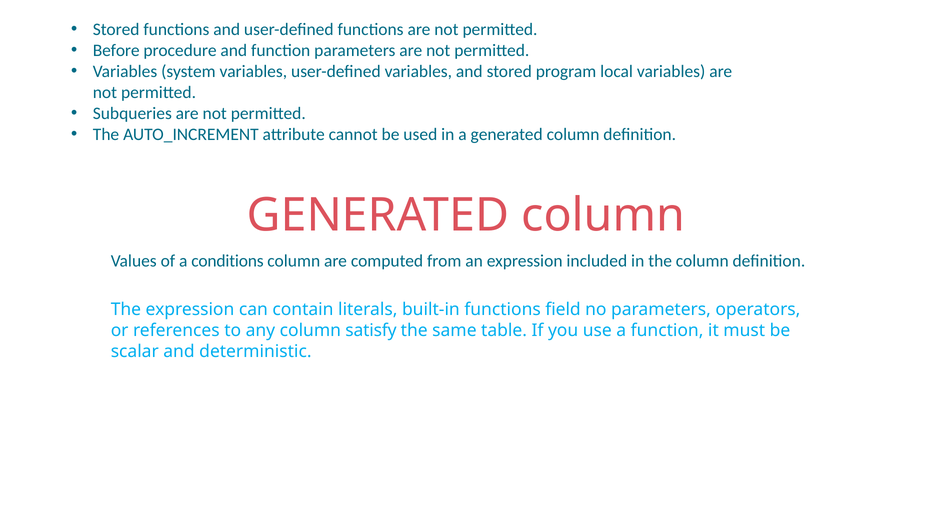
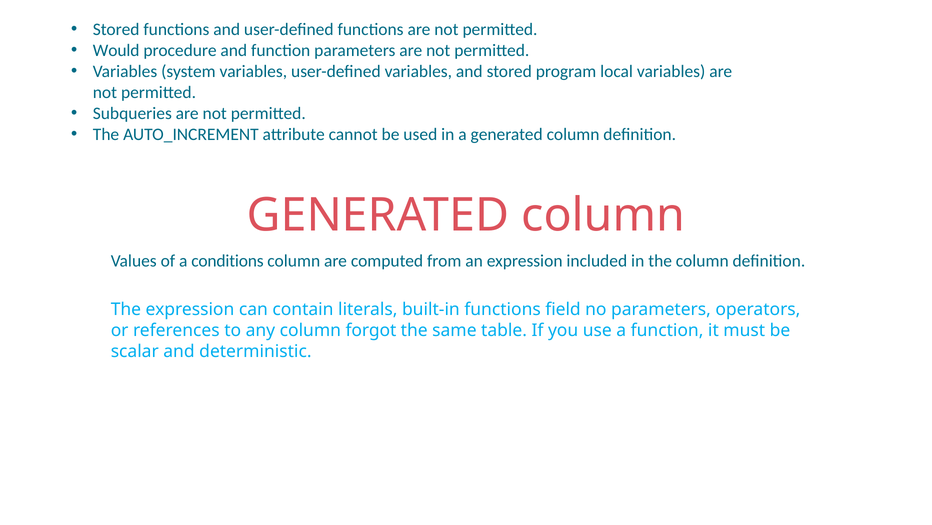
Before: Before -> Would
satisfy: satisfy -> forgot
